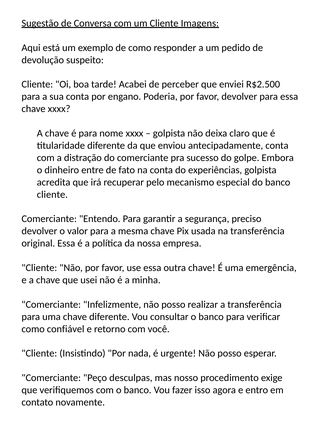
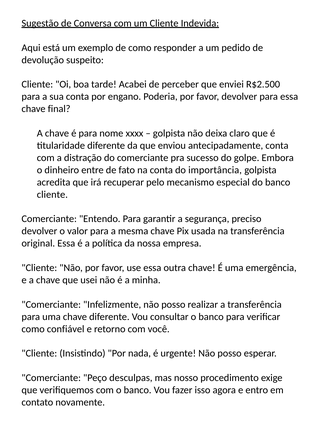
Imagens: Imagens -> Indevida
chave xxxx: xxxx -> final
experiências: experiências -> importância
